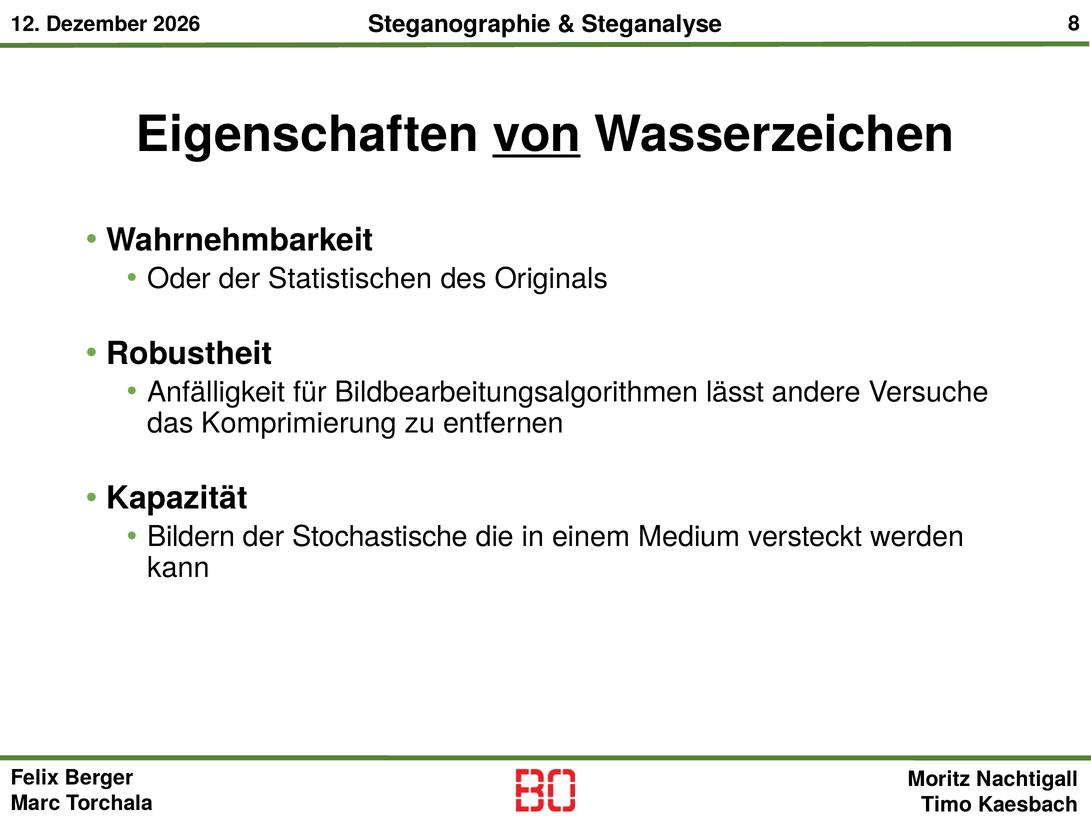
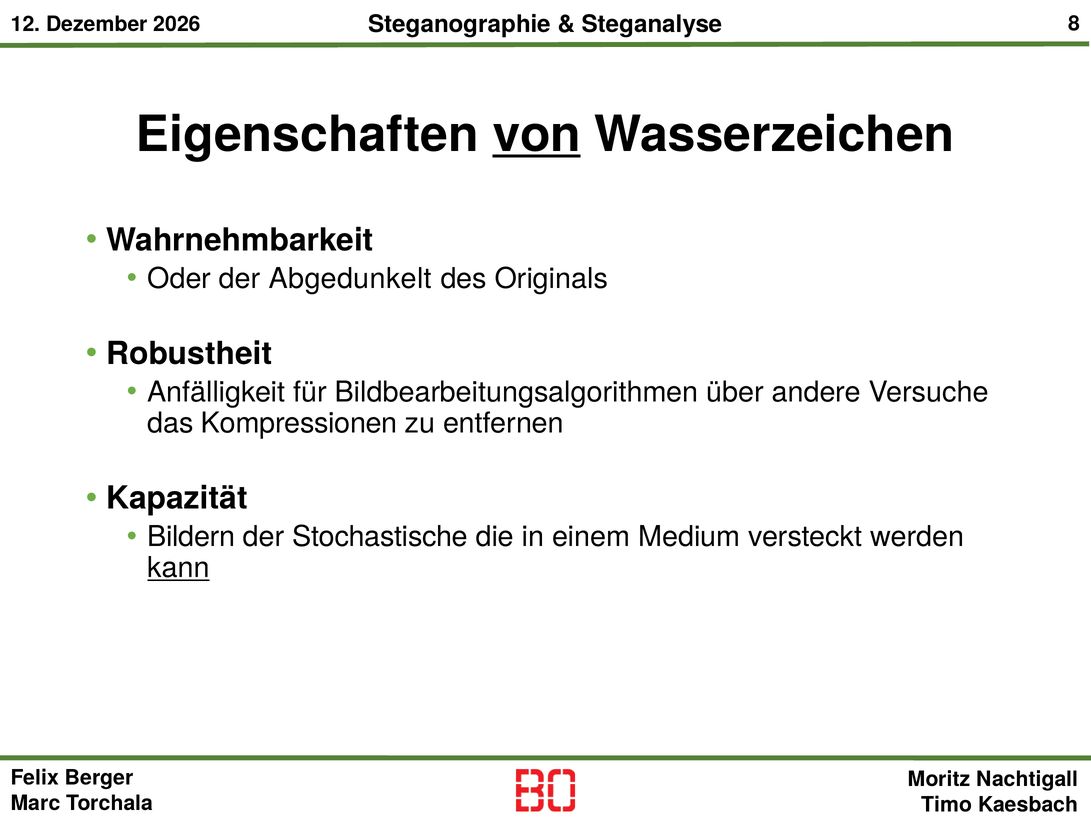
Statistischen: Statistischen -> Abgedunkelt
lässt: lässt -> über
Komprimierung: Komprimierung -> Kompressionen
kann underline: none -> present
